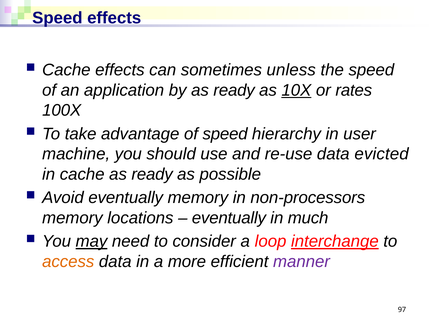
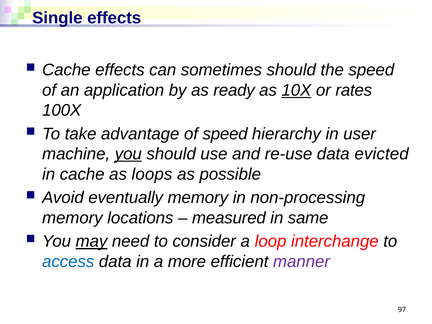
Speed at (57, 18): Speed -> Single
sometimes unless: unless -> should
you at (128, 154) underline: none -> present
cache as ready: ready -> loops
non-processors: non-processors -> non-processing
eventually at (229, 218): eventually -> measured
much: much -> same
interchange underline: present -> none
access colour: orange -> blue
